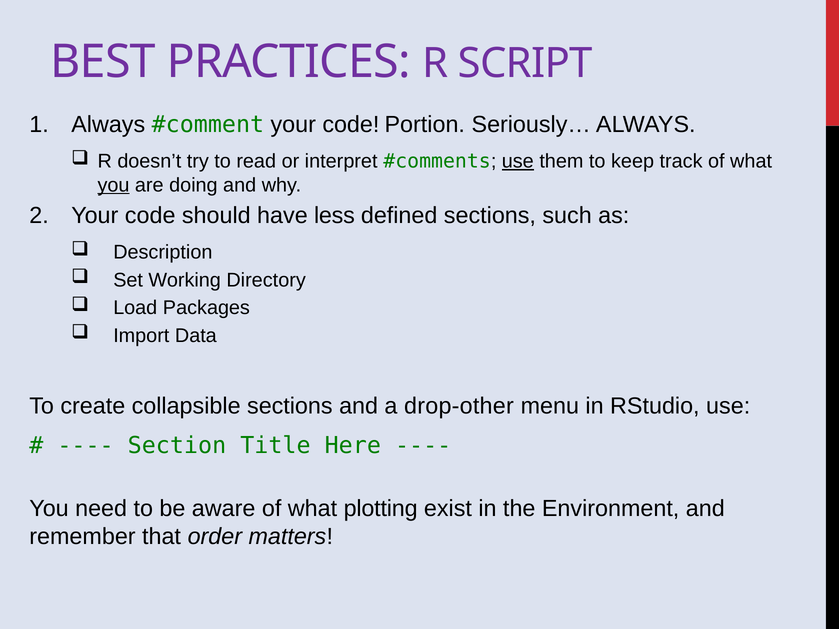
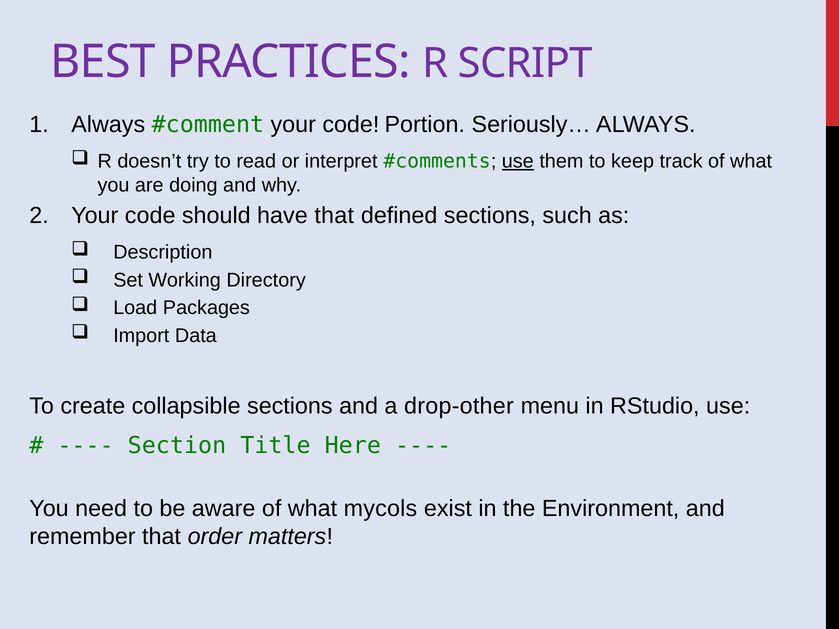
you at (113, 185) underline: present -> none
have less: less -> that
plotting: plotting -> mycols
